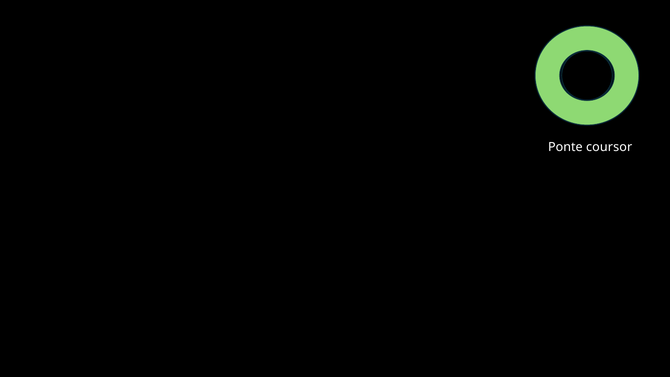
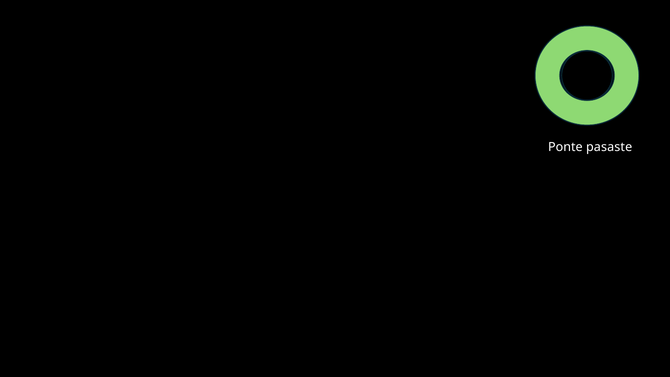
coursor: coursor -> pasaste
